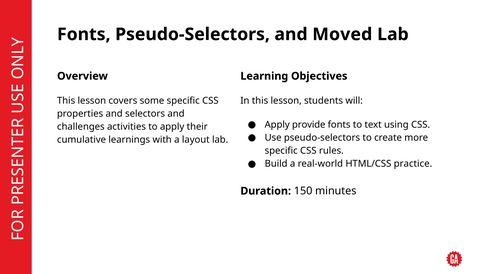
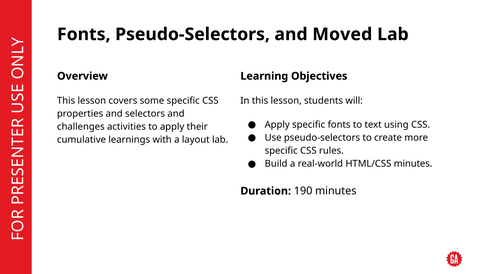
Apply provide: provide -> specific
HTML/CSS practice: practice -> minutes
150: 150 -> 190
